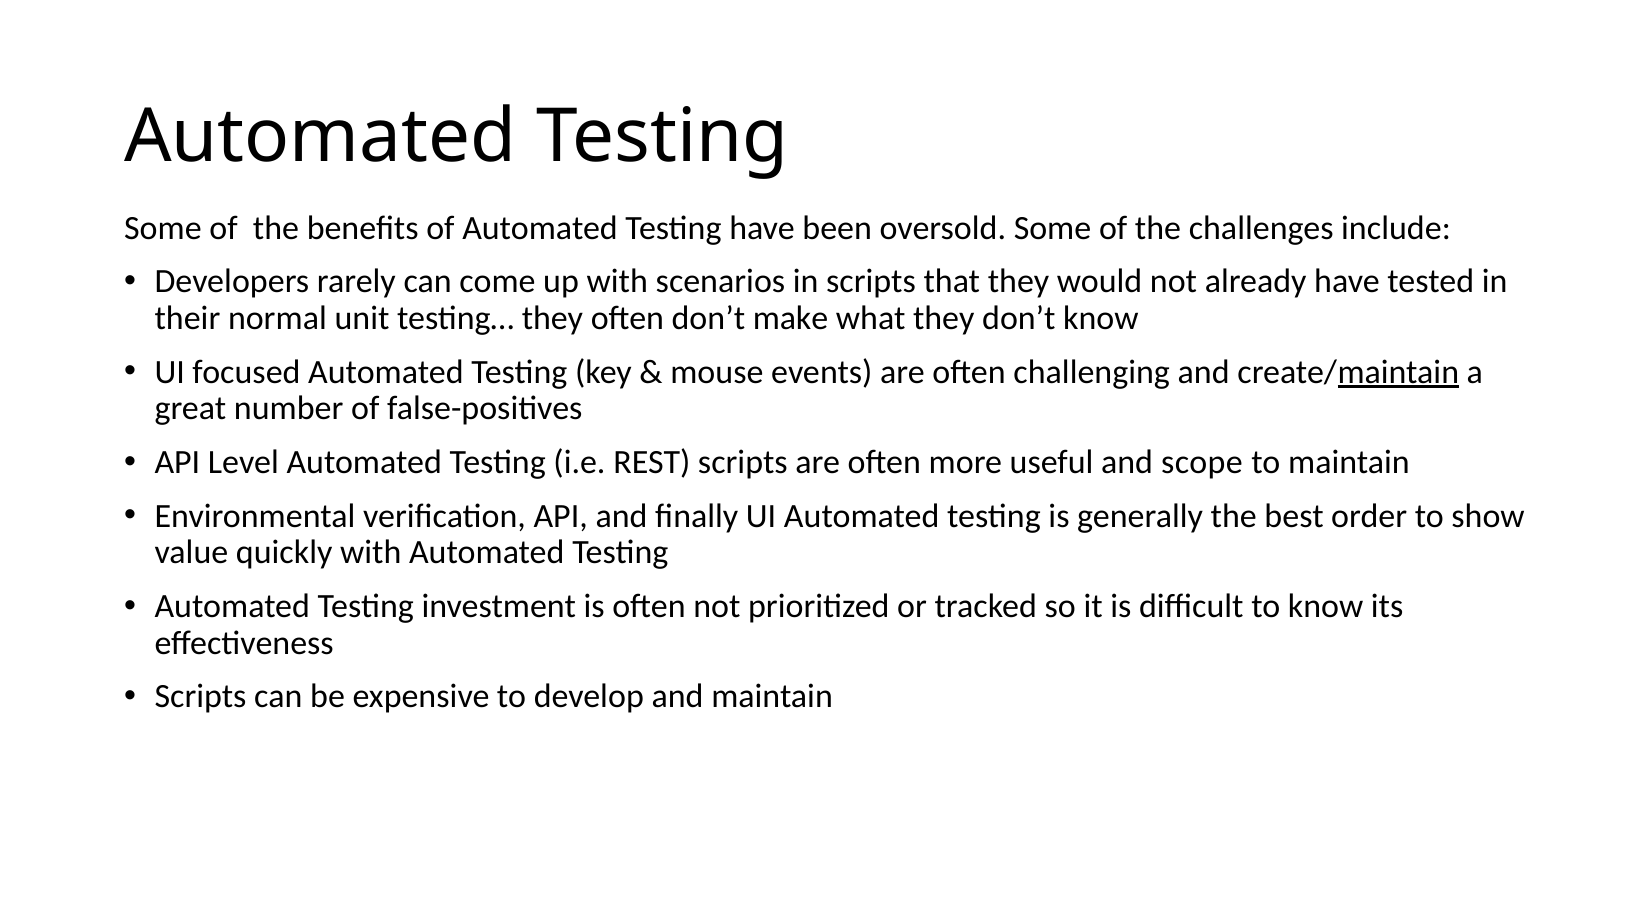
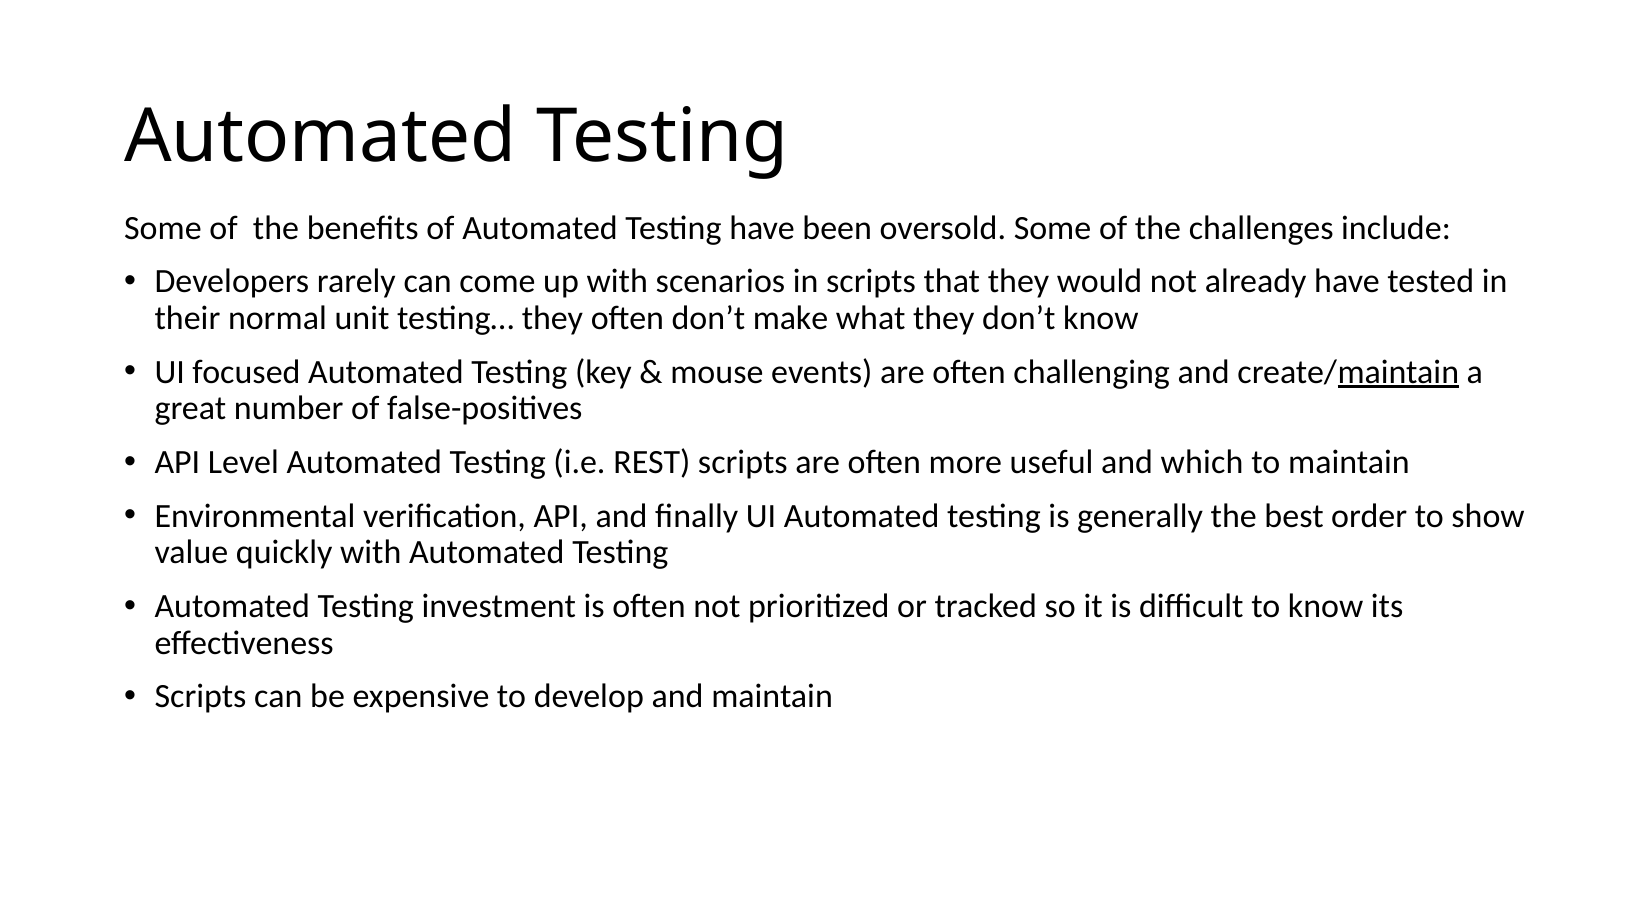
scope: scope -> which
